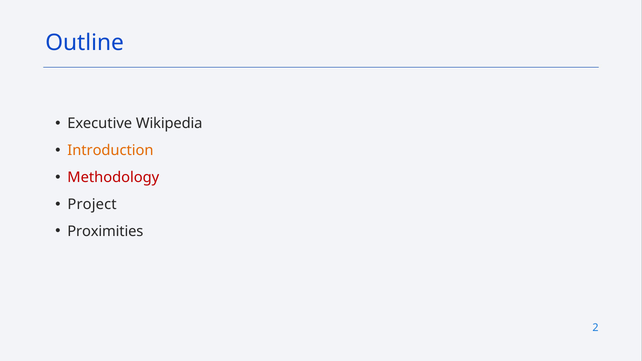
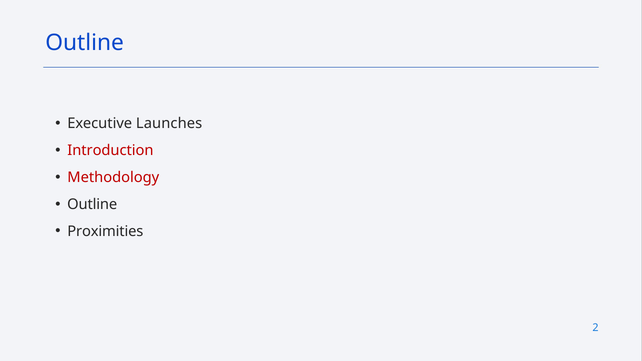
Wikipedia: Wikipedia -> Launches
Introduction colour: orange -> red
Project at (92, 205): Project -> Outline
